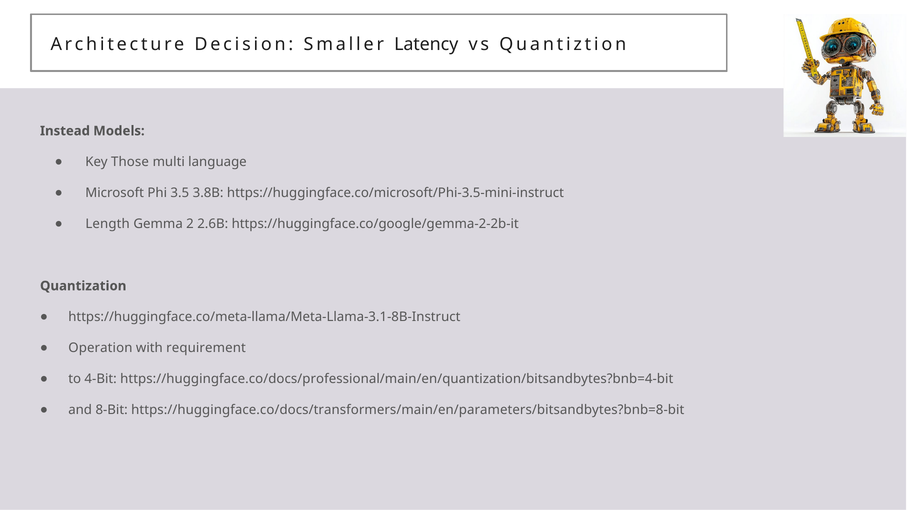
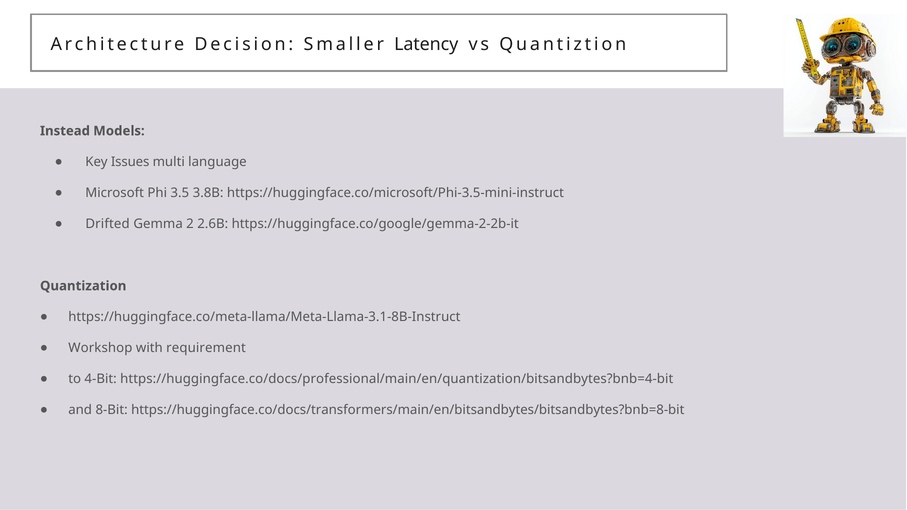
Those: Those -> Issues
Length: Length -> Drifted
Operation: Operation -> Workshop
https://huggingface.co/docs/transformers/main/en/parameters/bitsandbytes?bnb=8-bit: https://huggingface.co/docs/transformers/main/en/parameters/bitsandbytes?bnb=8-bit -> https://huggingface.co/docs/transformers/main/en/bitsandbytes/bitsandbytes?bnb=8-bit
